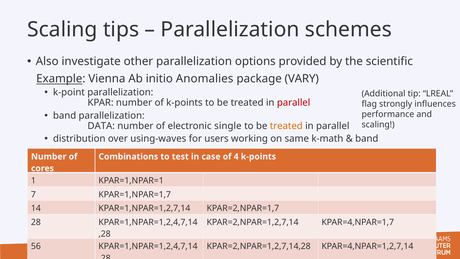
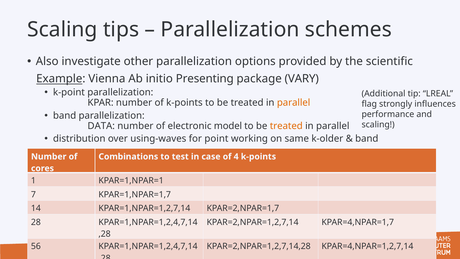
Anomalies: Anomalies -> Presenting
parallel at (294, 103) colour: red -> orange
single: single -> model
users: users -> point
k-math: k-math -> k-older
